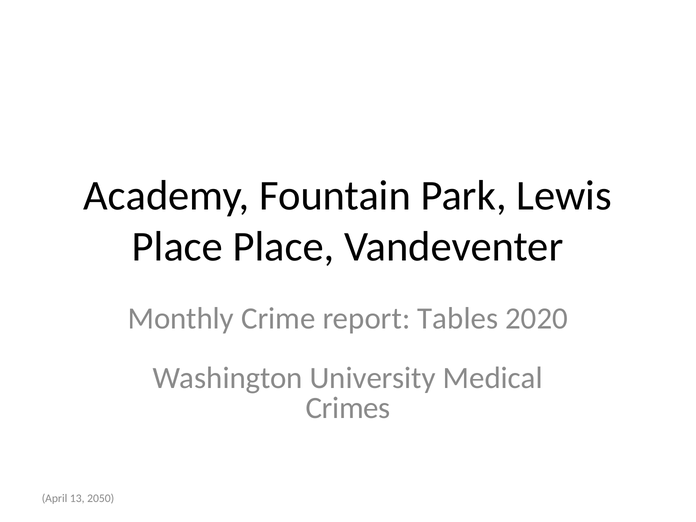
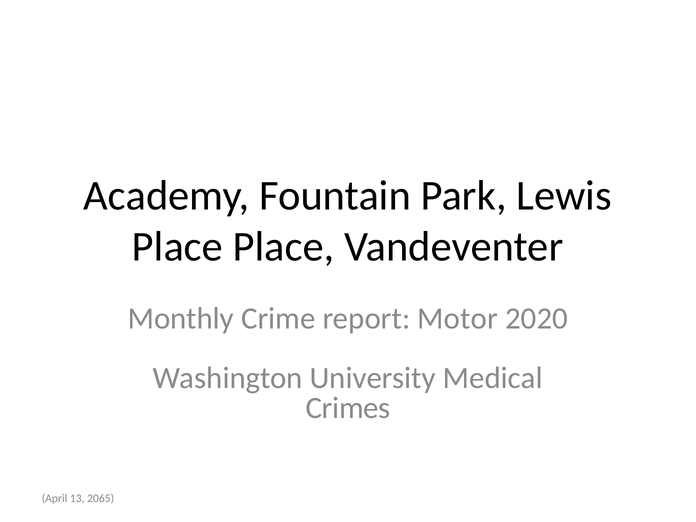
Tables: Tables -> Motor
2050: 2050 -> 2065
